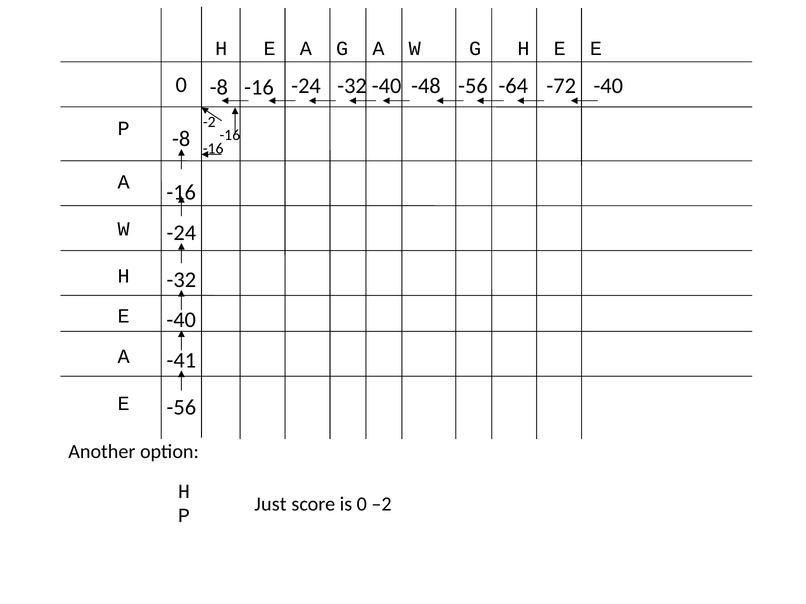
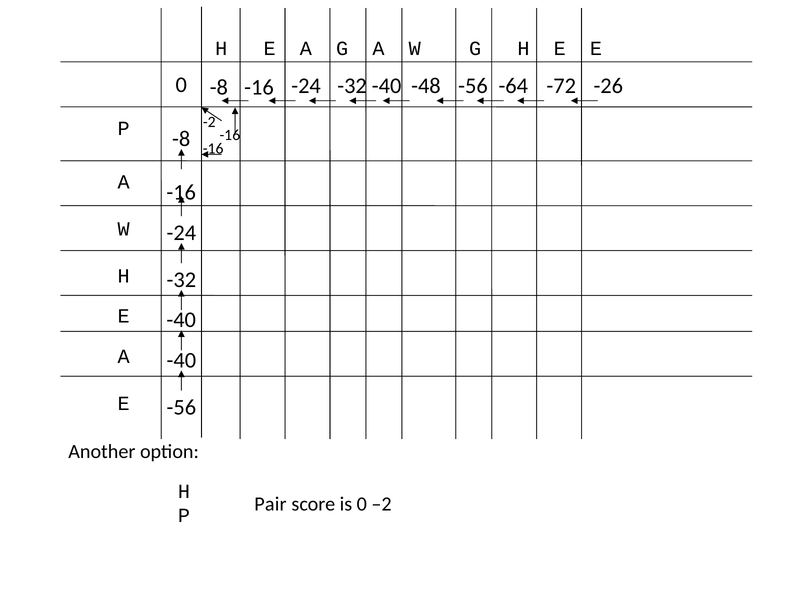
-72 -40: -40 -> -26
-41 at (181, 361): -41 -> -40
Just: Just -> Pair
